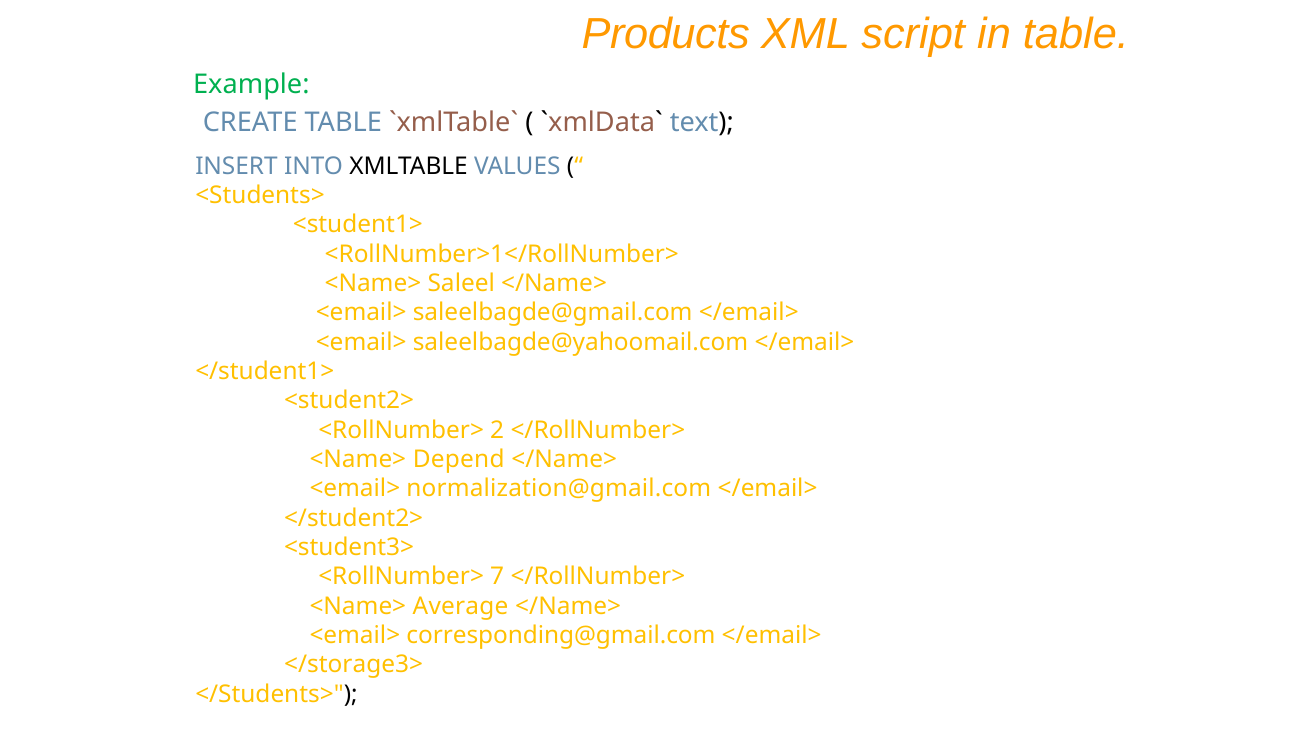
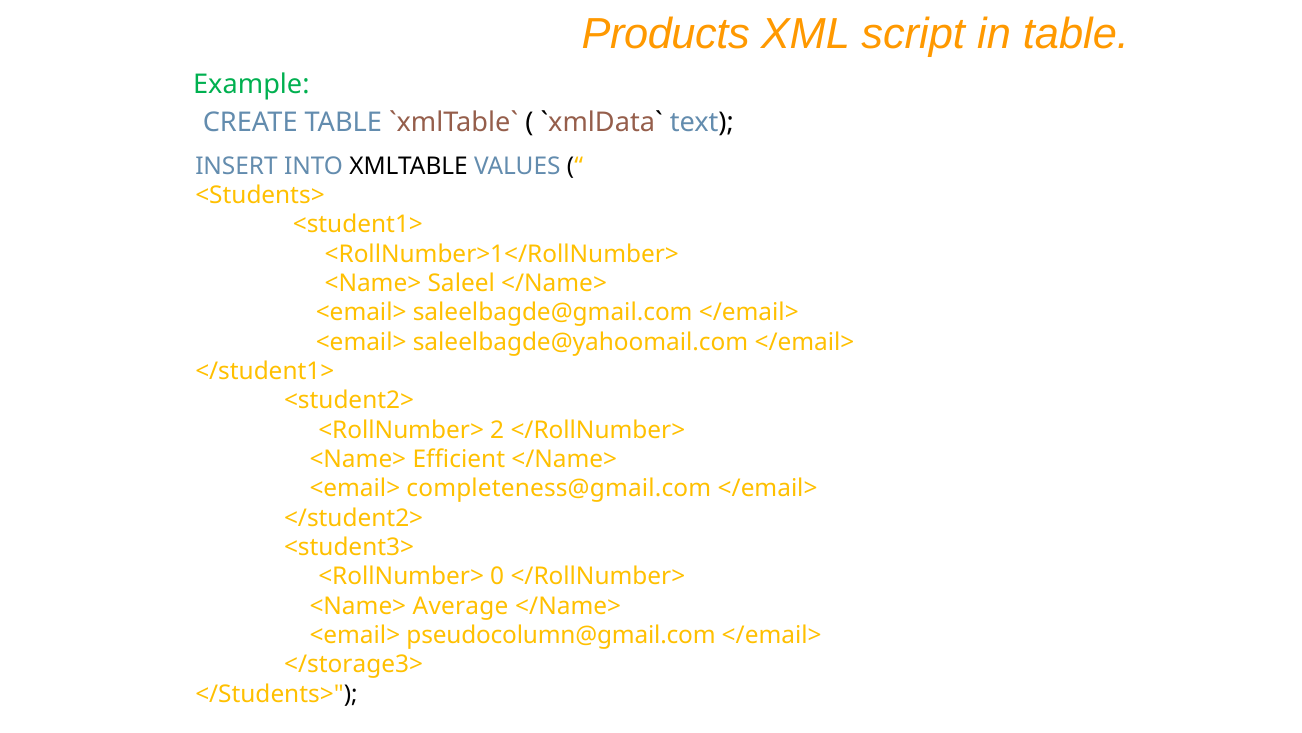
Depend: Depend -> Efficient
normalization@gmail.com: normalization@gmail.com -> completeness@gmail.com
7: 7 -> 0
corresponding@gmail.com: corresponding@gmail.com -> pseudocolumn@gmail.com
